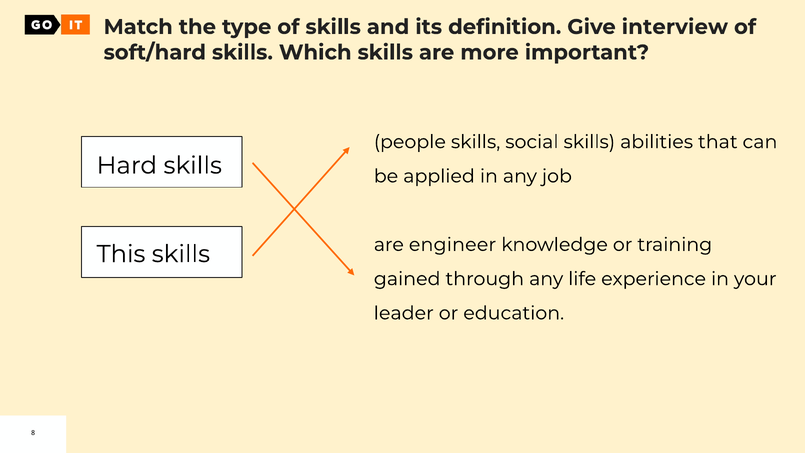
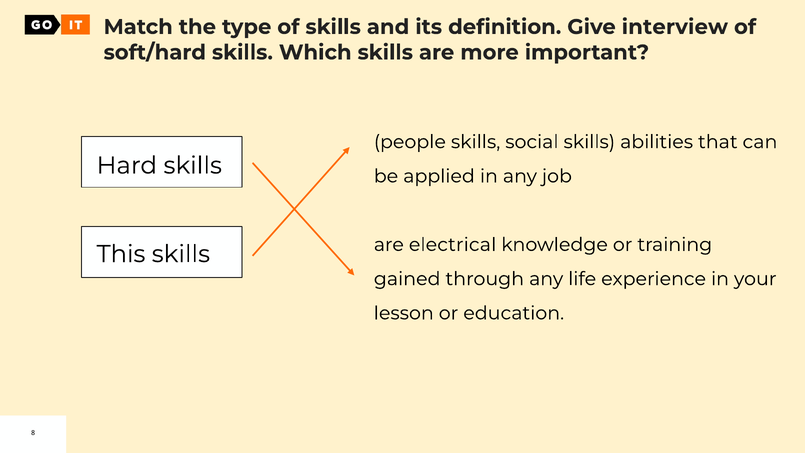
engineer: engineer -> electrical
leader: leader -> lesson
